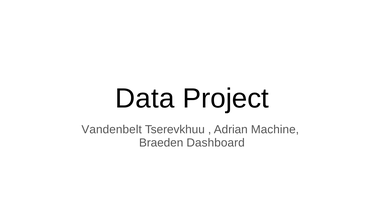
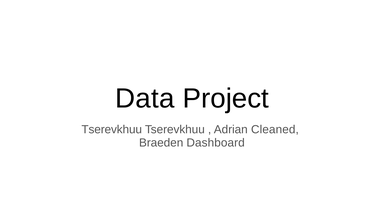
Vandenbelt at (112, 130): Vandenbelt -> Tserevkhuu
Machine: Machine -> Cleaned
